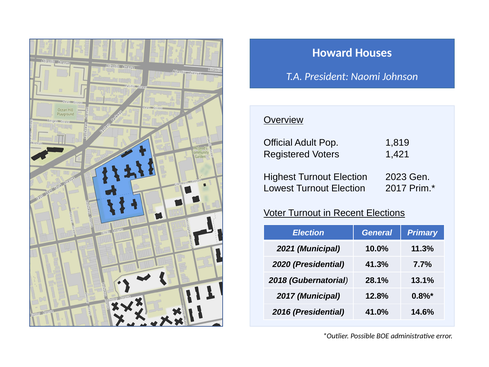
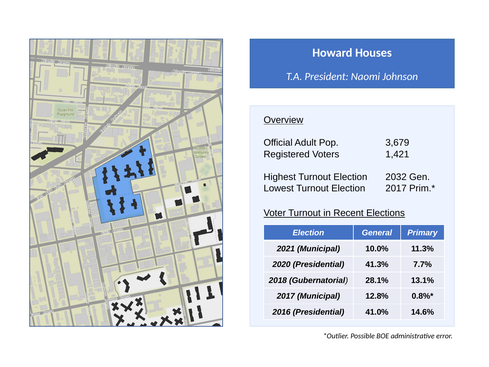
1,819: 1,819 -> 3,679
2023: 2023 -> 2032
